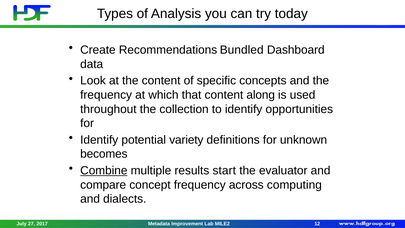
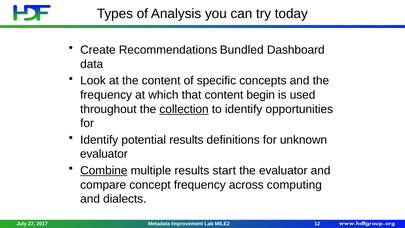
along: along -> begin
collection underline: none -> present
potential variety: variety -> results
becomes at (104, 154): becomes -> evaluator
